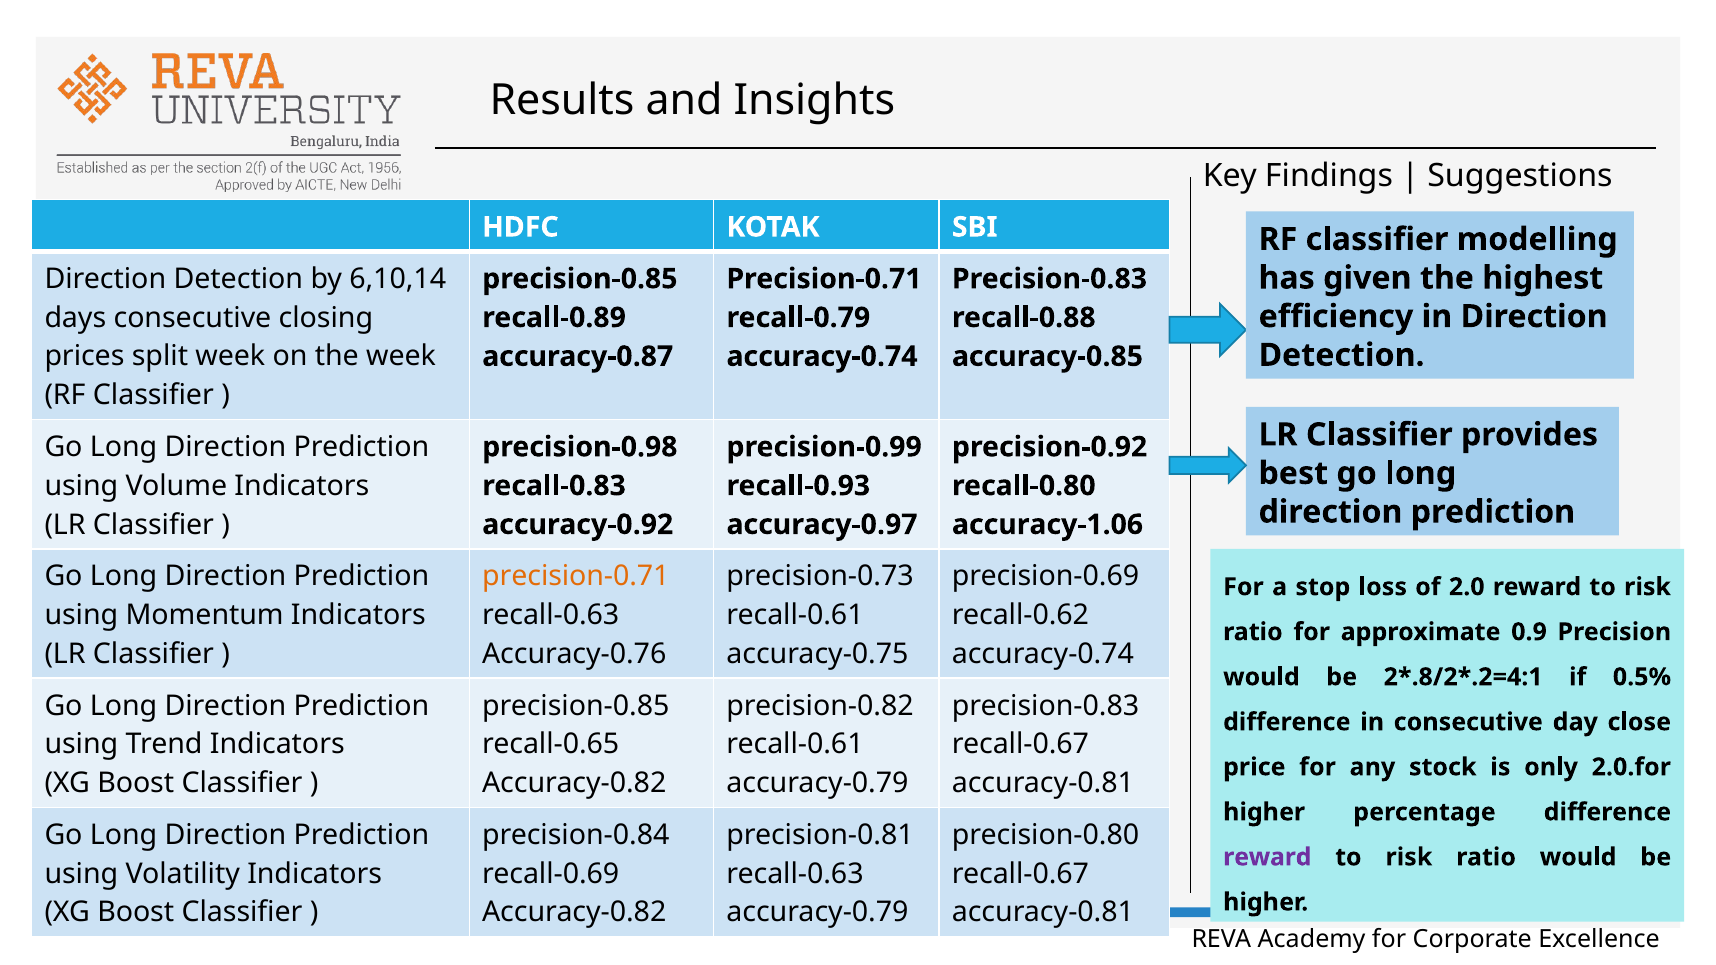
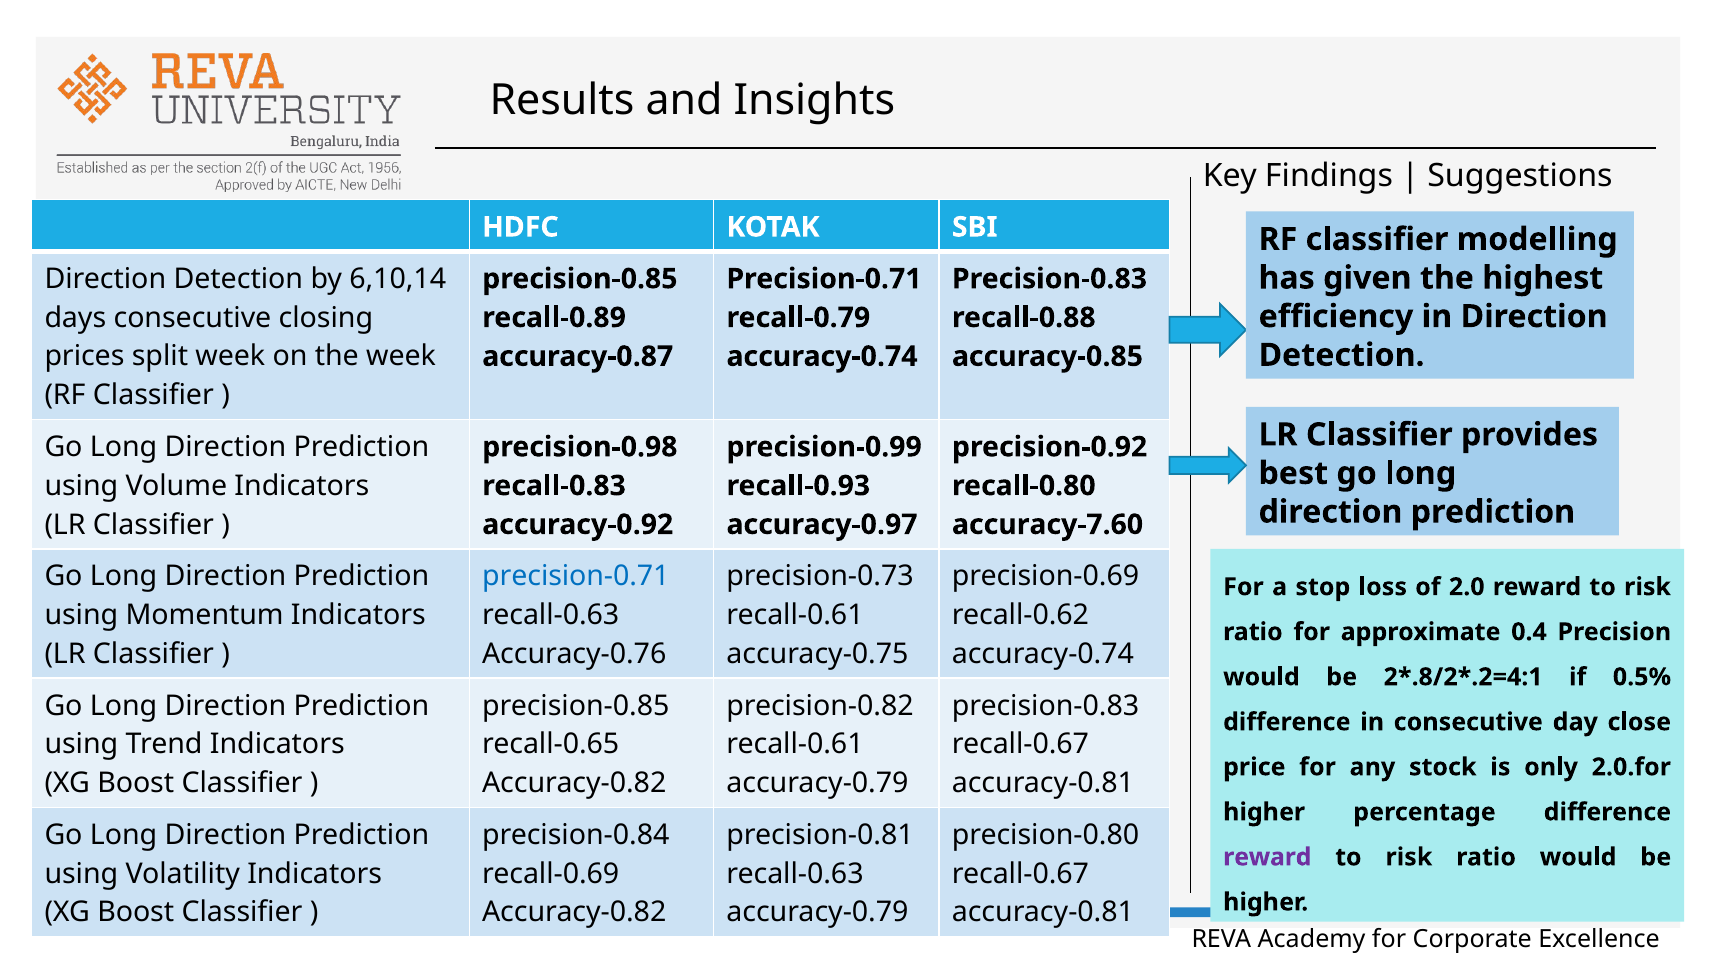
accuracy-1.06: accuracy-1.06 -> accuracy-7.60
precision-0.71 at (576, 576) colour: orange -> blue
0.9: 0.9 -> 0.4
